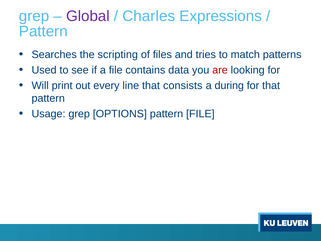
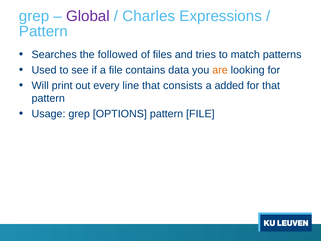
scripting: scripting -> followed
are colour: red -> orange
during: during -> added
